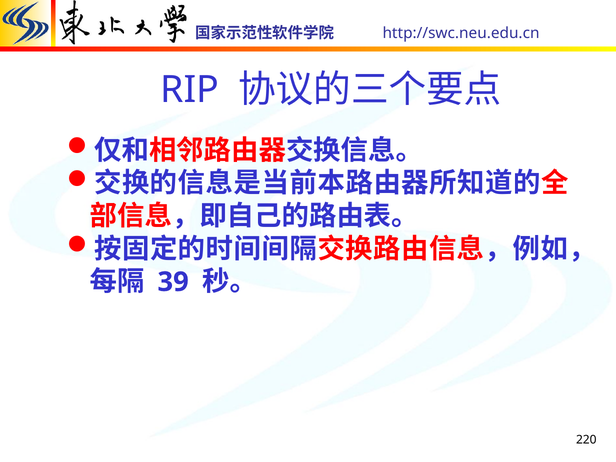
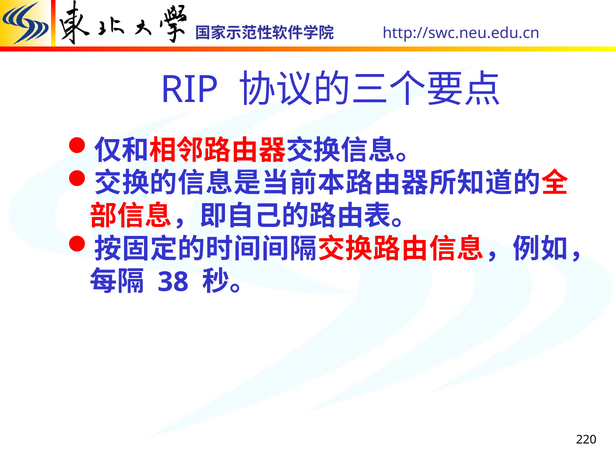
39: 39 -> 38
